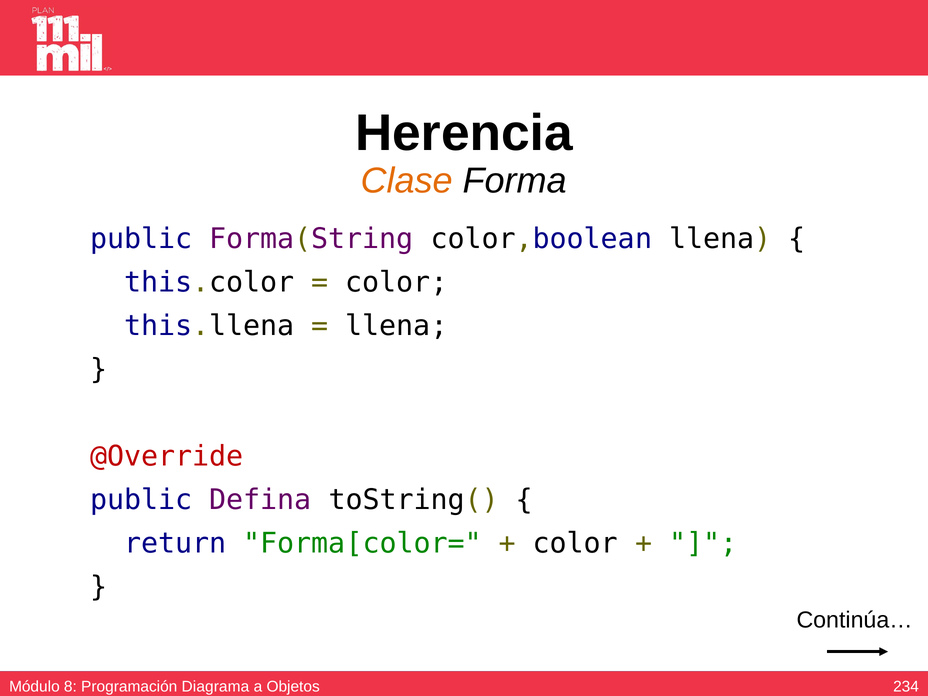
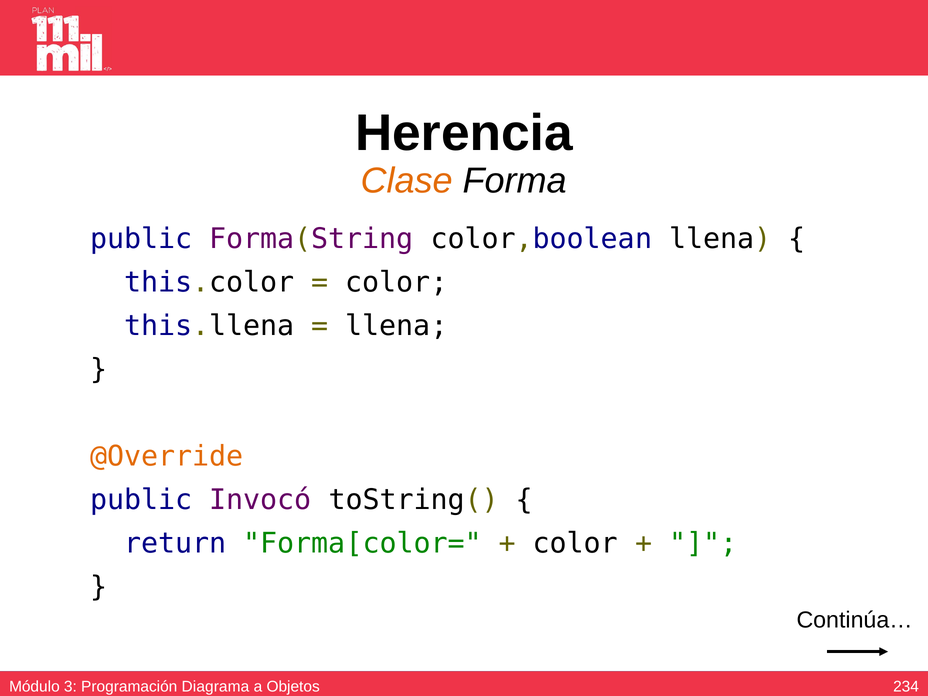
@Override colour: red -> orange
Defina: Defina -> Invocó
8: 8 -> 3
